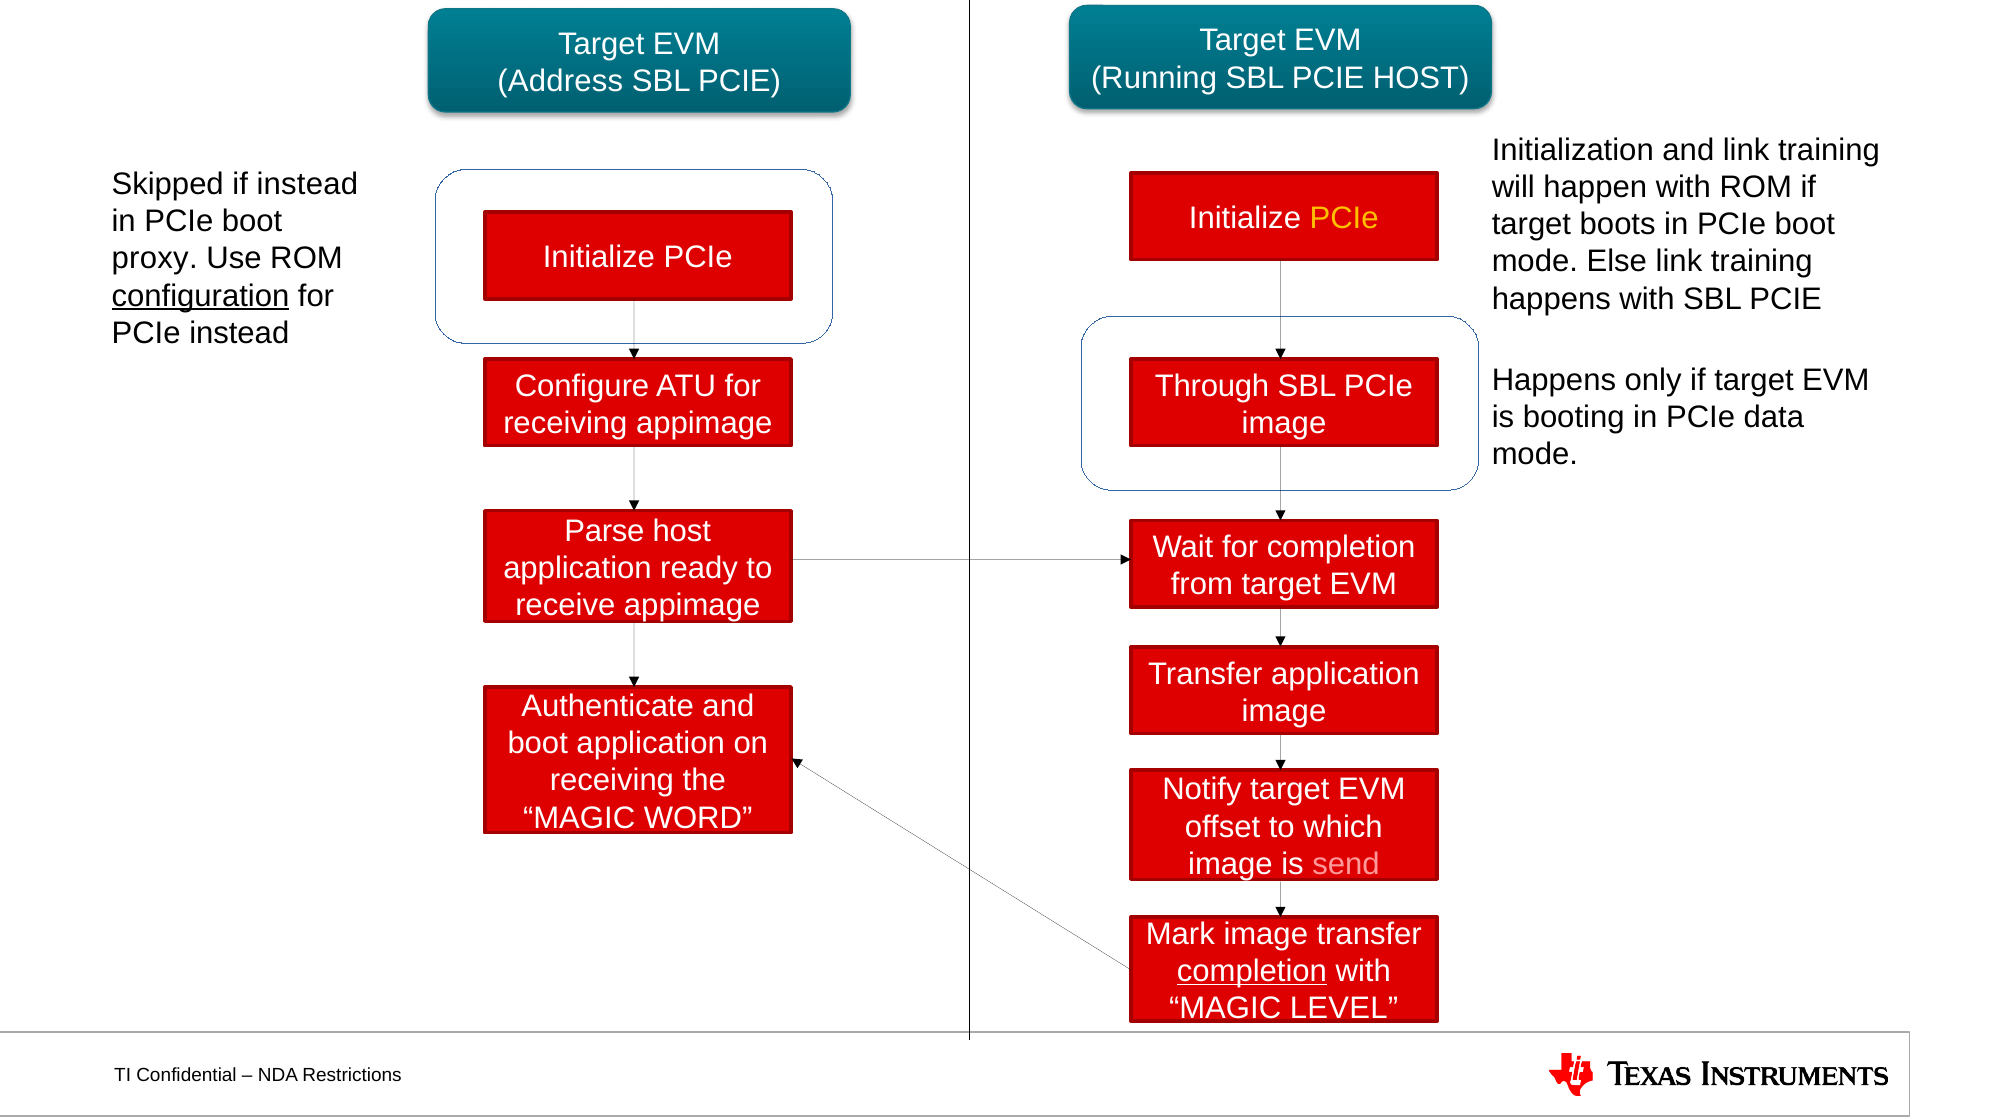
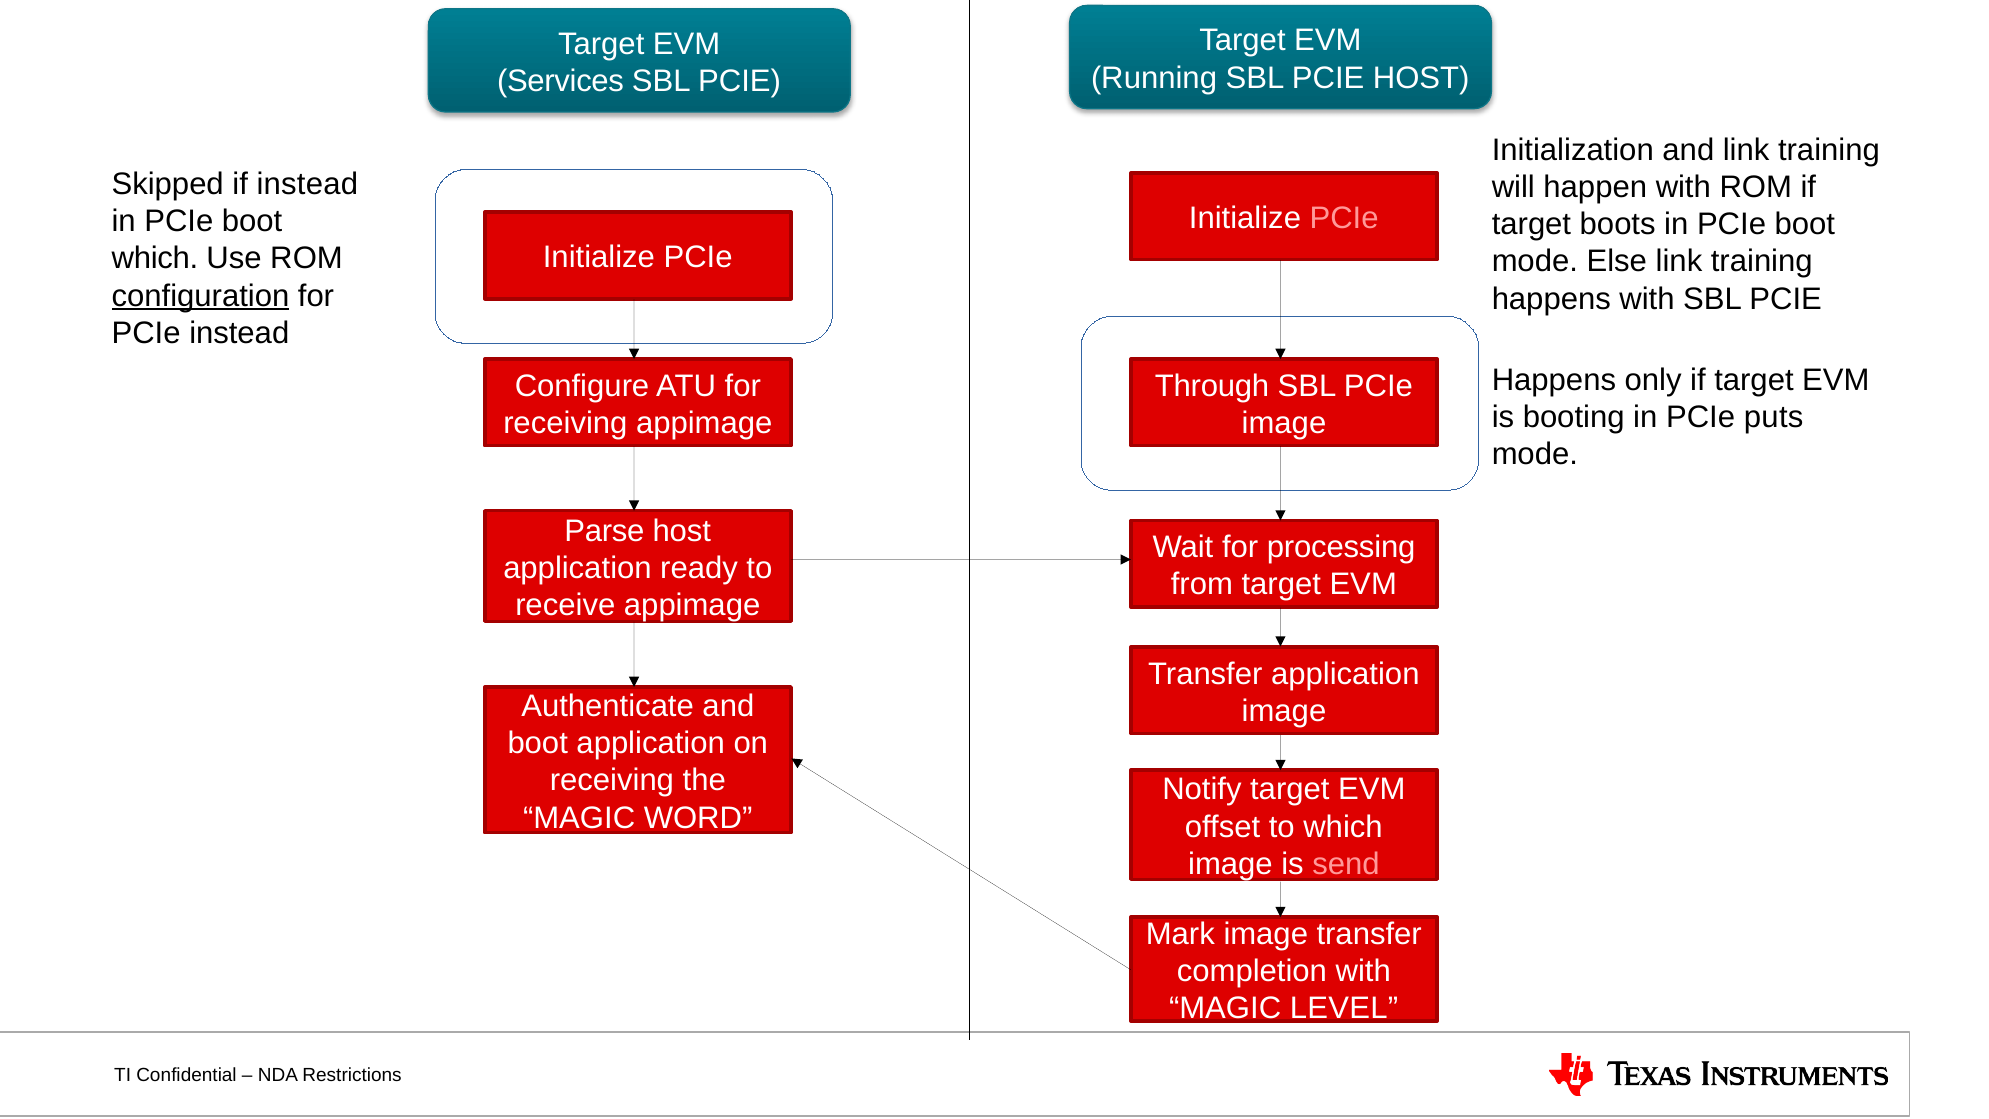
Address: Address -> Services
PCIe at (1344, 218) colour: yellow -> pink
proxy at (155, 259): proxy -> which
data: data -> puts
for completion: completion -> processing
completion at (1252, 971) underline: present -> none
